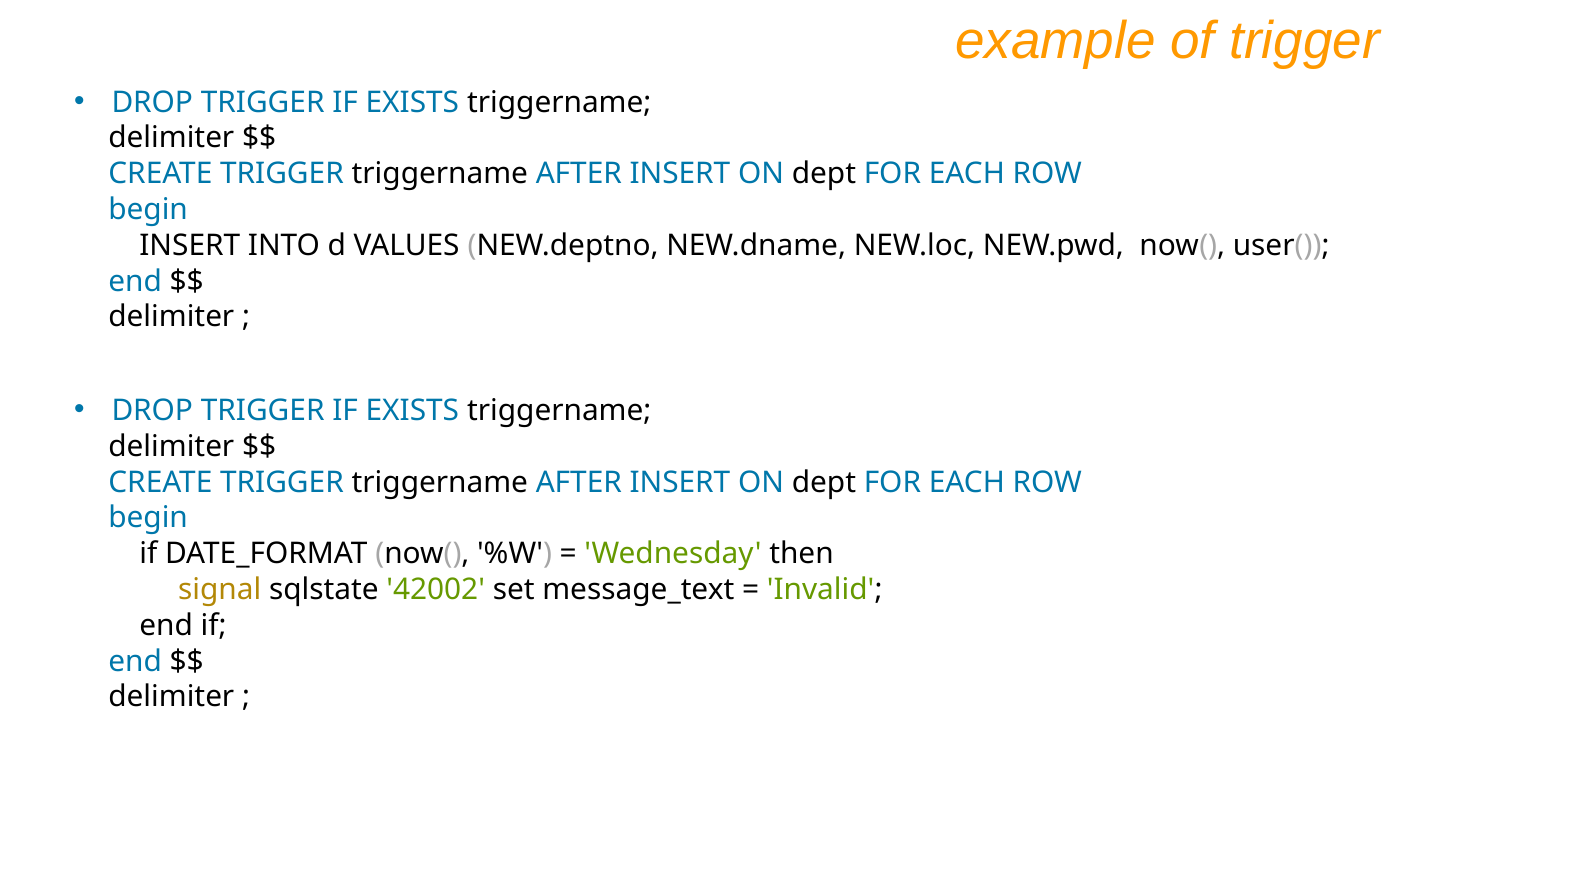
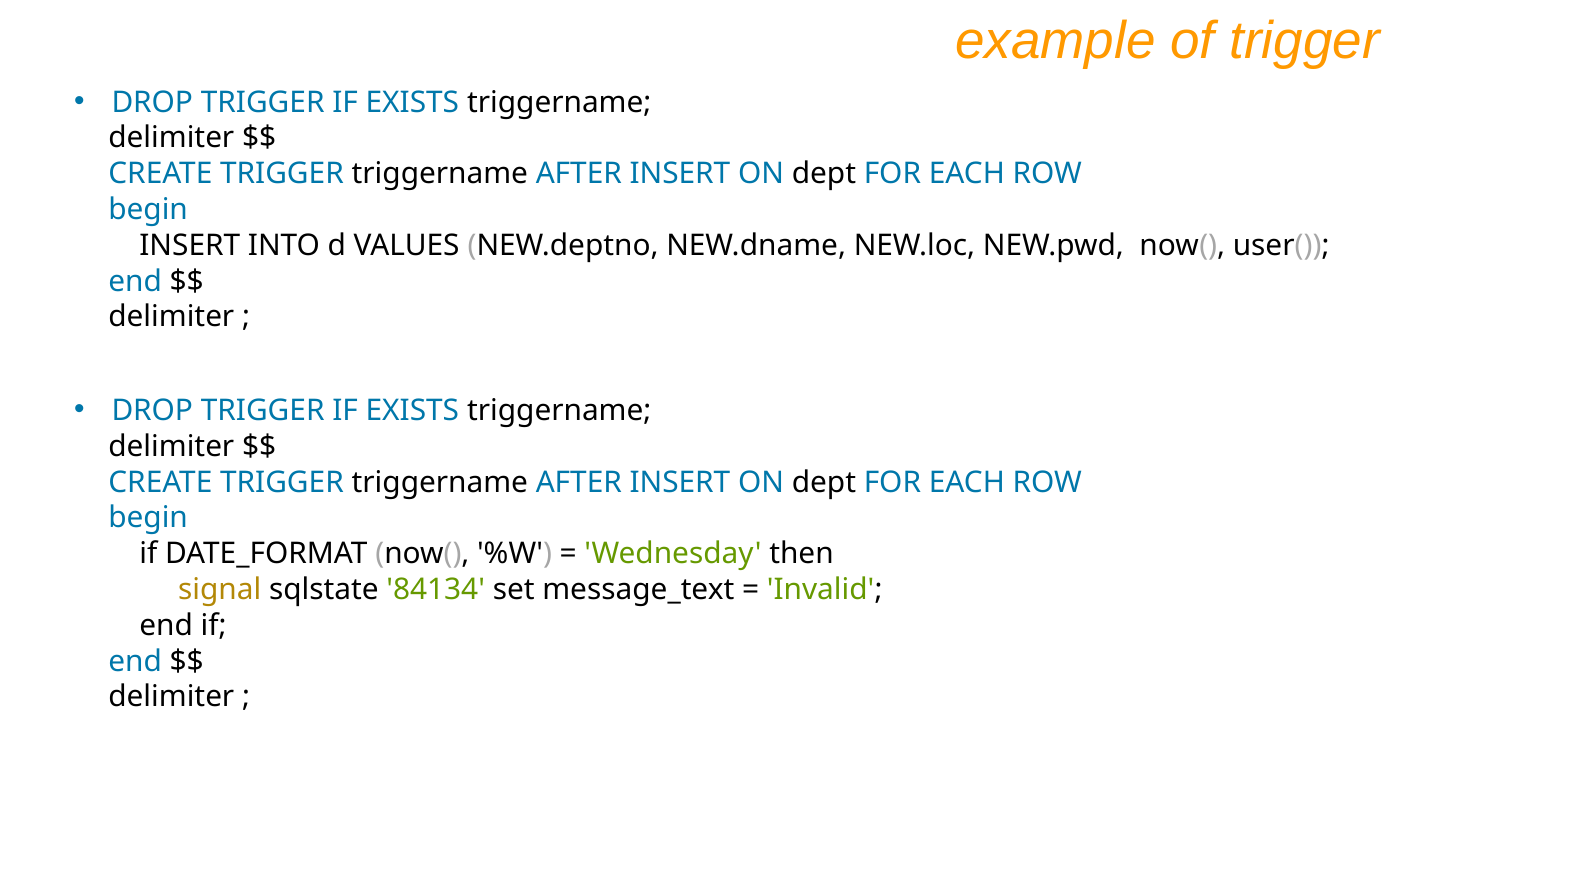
42002: 42002 -> 84134
